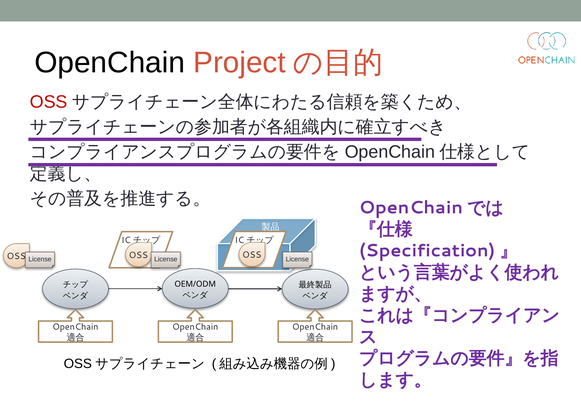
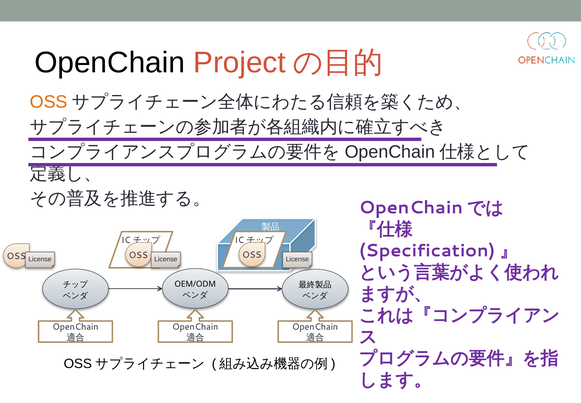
OSS at (49, 102) colour: red -> orange
